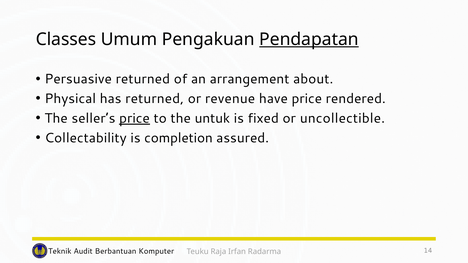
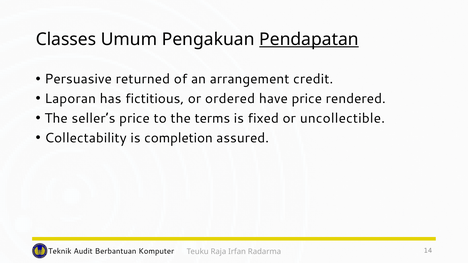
about: about -> credit
Physical: Physical -> Laporan
has returned: returned -> fictitious
revenue: revenue -> ordered
price at (135, 118) underline: present -> none
untuk: untuk -> terms
